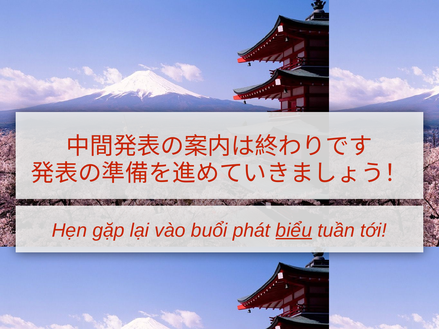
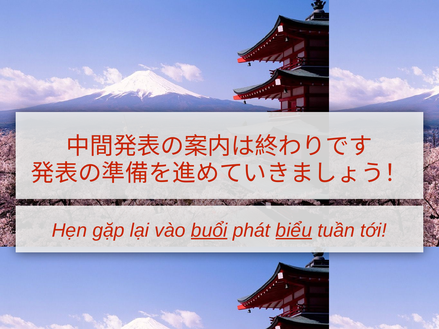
buổi underline: none -> present
